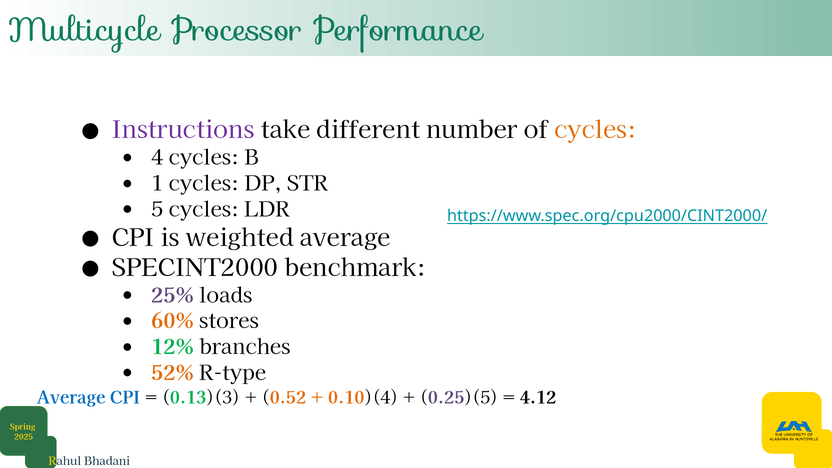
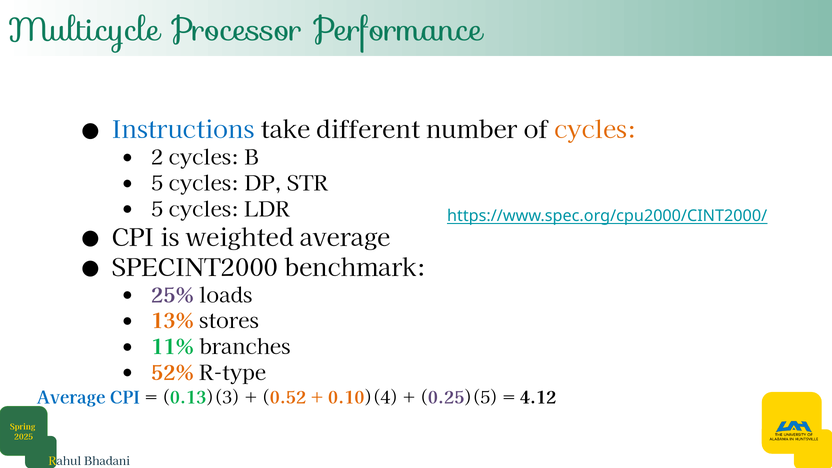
Instructions colour: purple -> blue
4: 4 -> 2
1 at (157, 184): 1 -> 5
60%: 60% -> 13%
12%: 12% -> 11%
